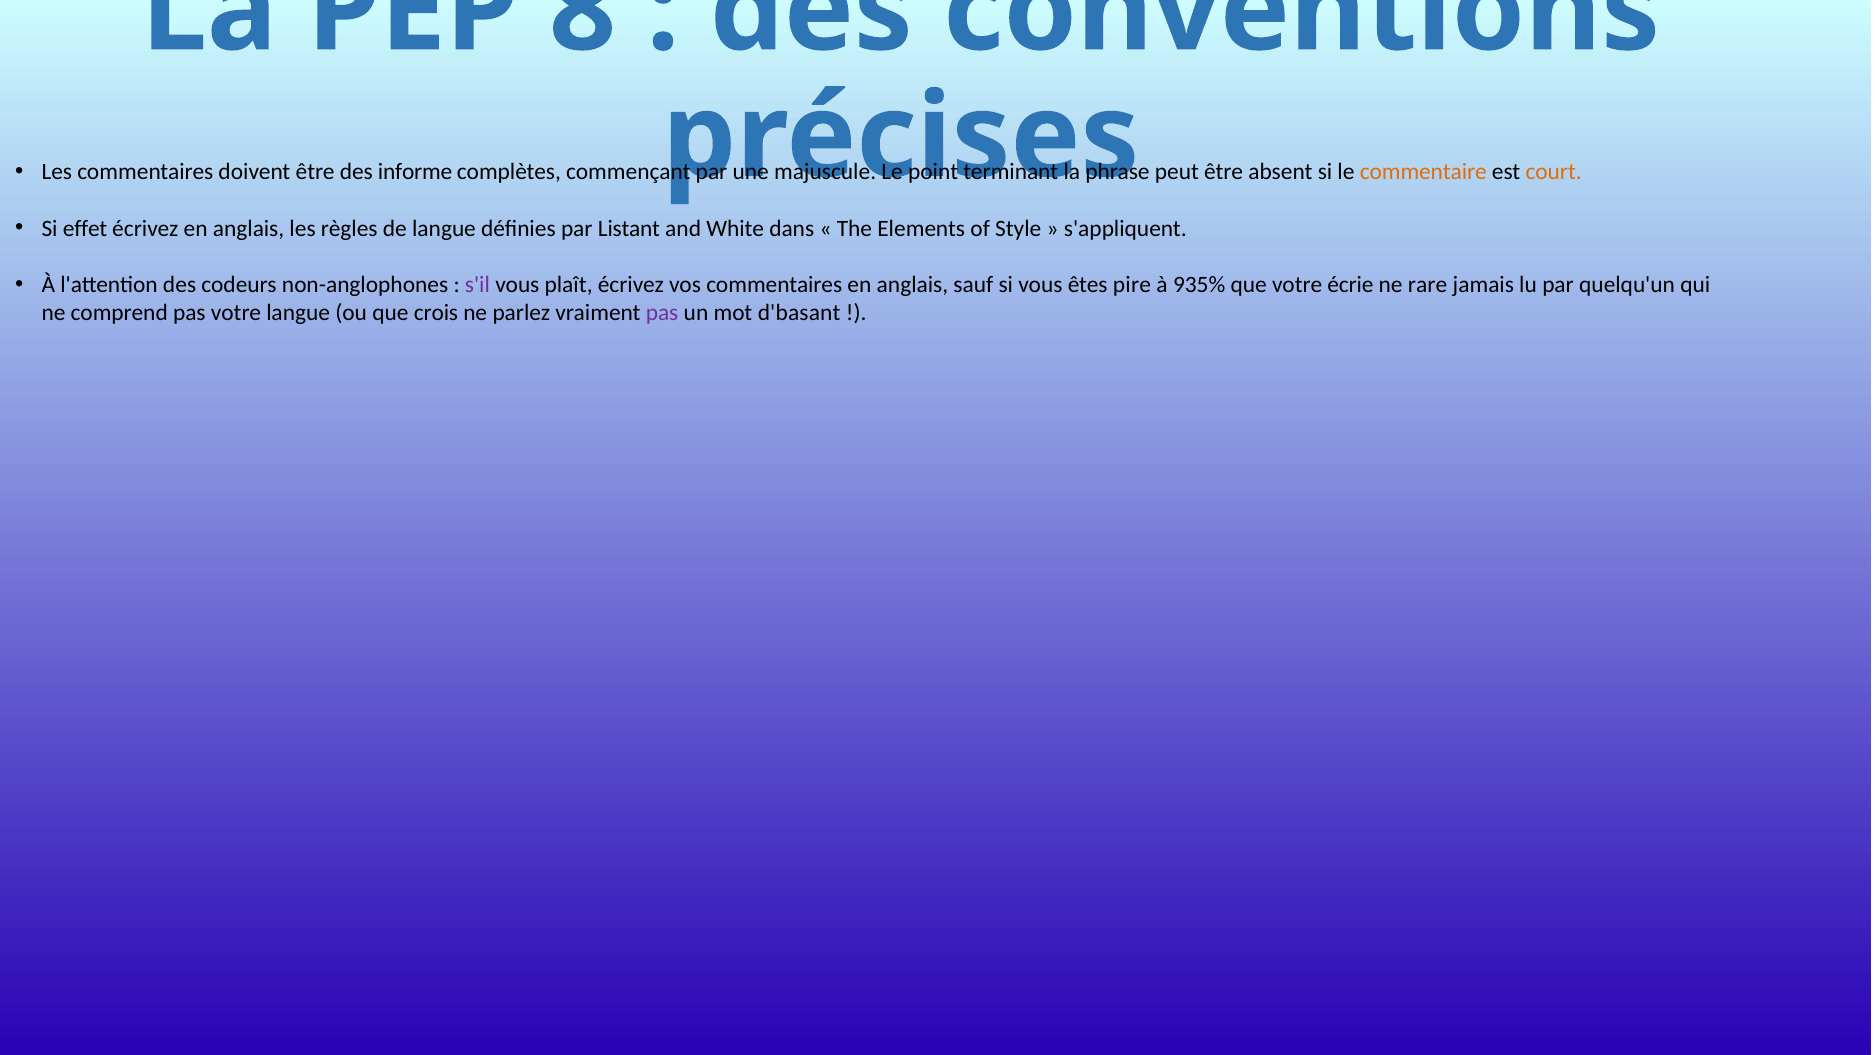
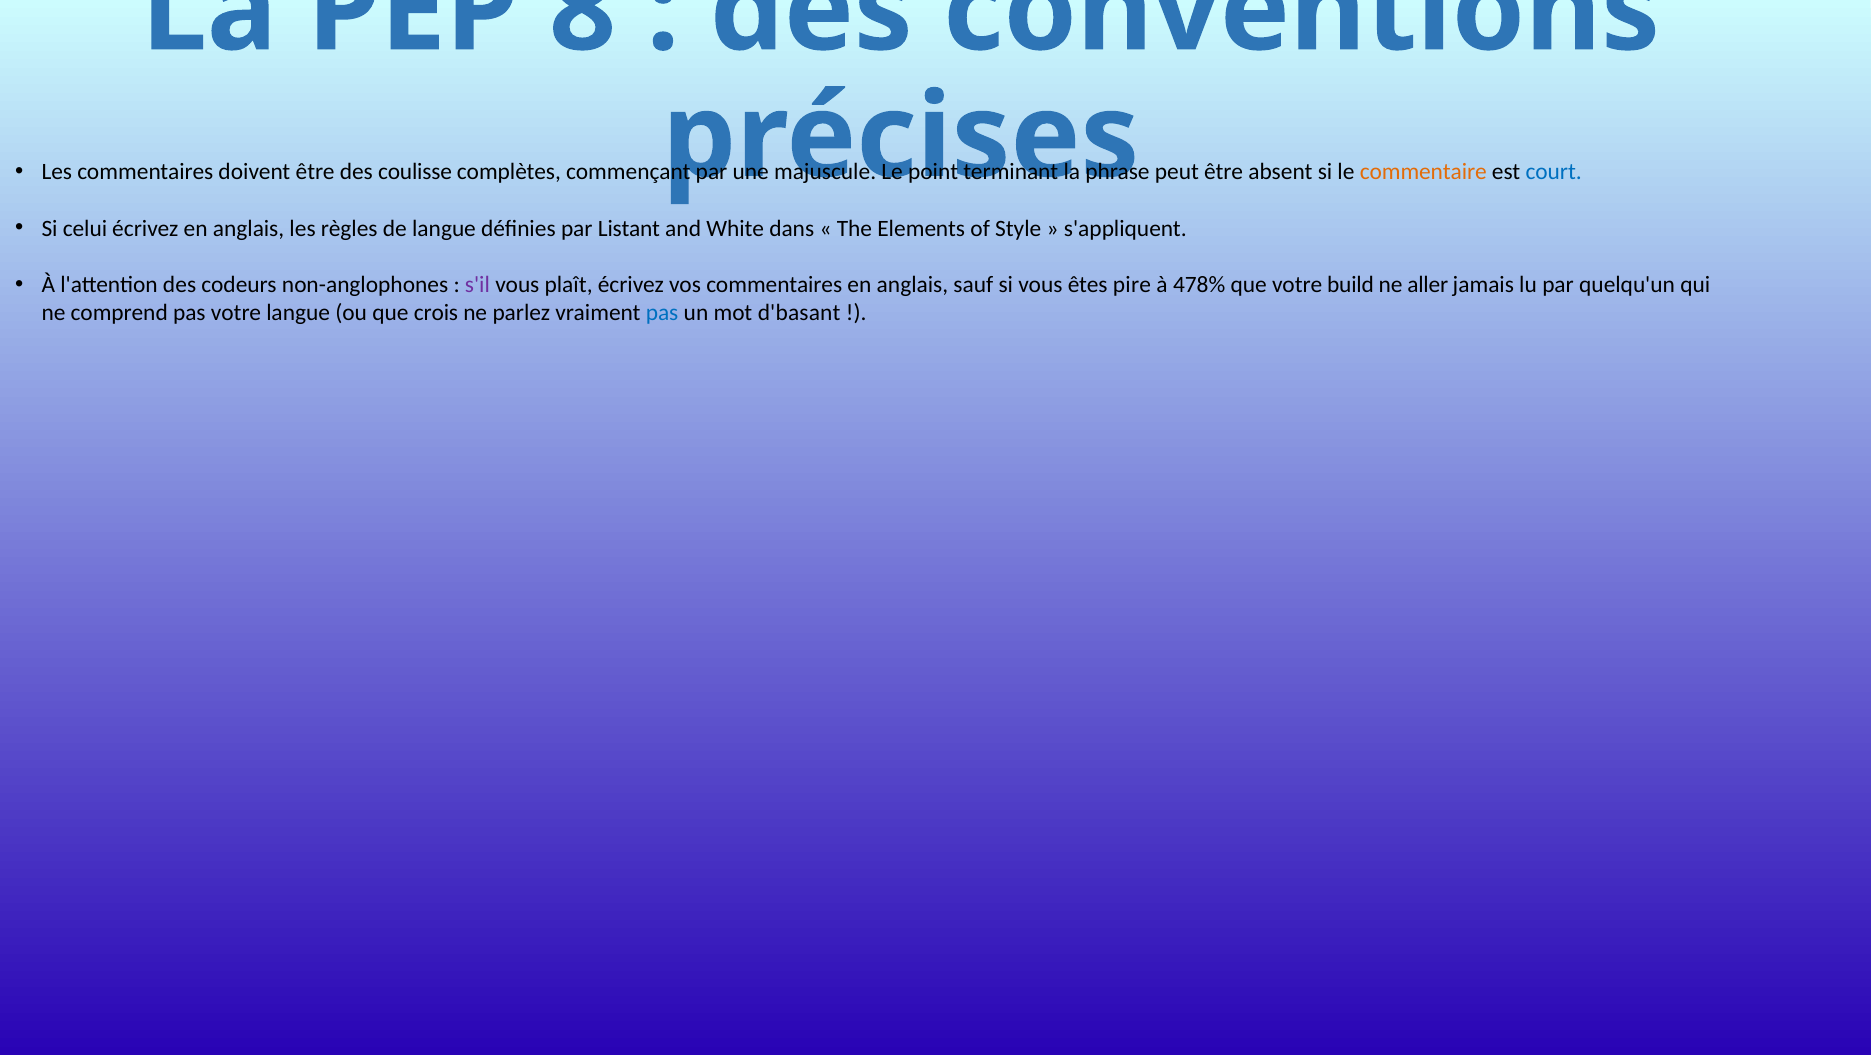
informe: informe -> coulisse
court colour: orange -> blue
effet: effet -> celui
935%: 935% -> 478%
écrie: écrie -> build
rare: rare -> aller
pas at (662, 313) colour: purple -> blue
